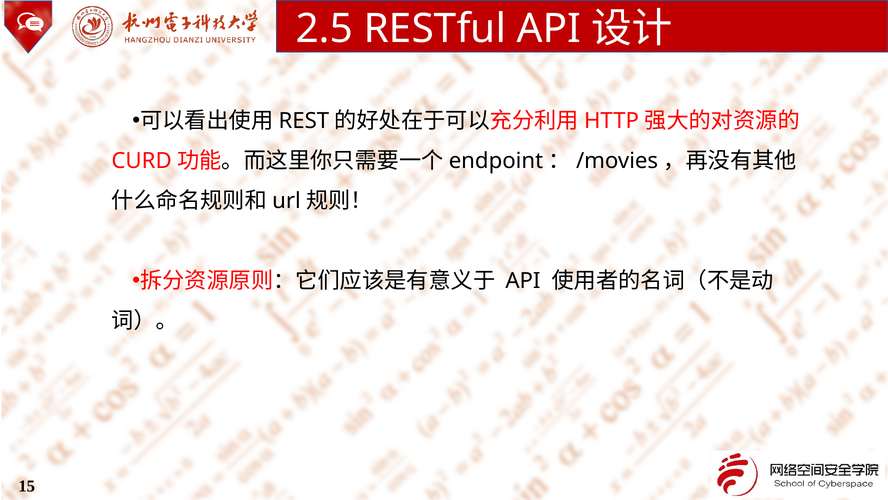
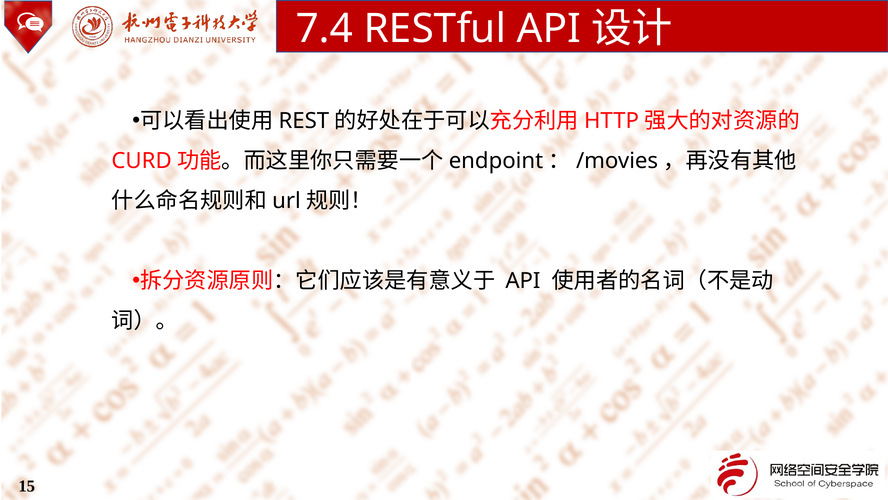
2.5: 2.5 -> 7.4
